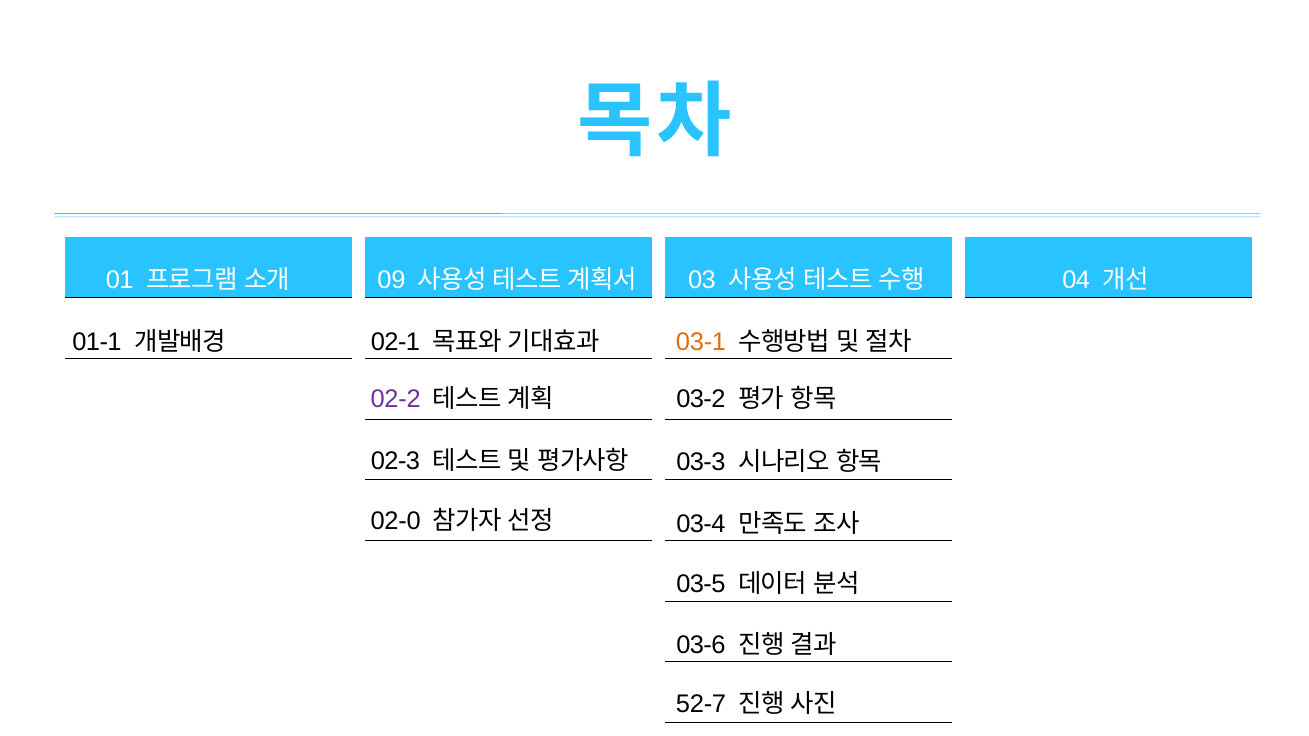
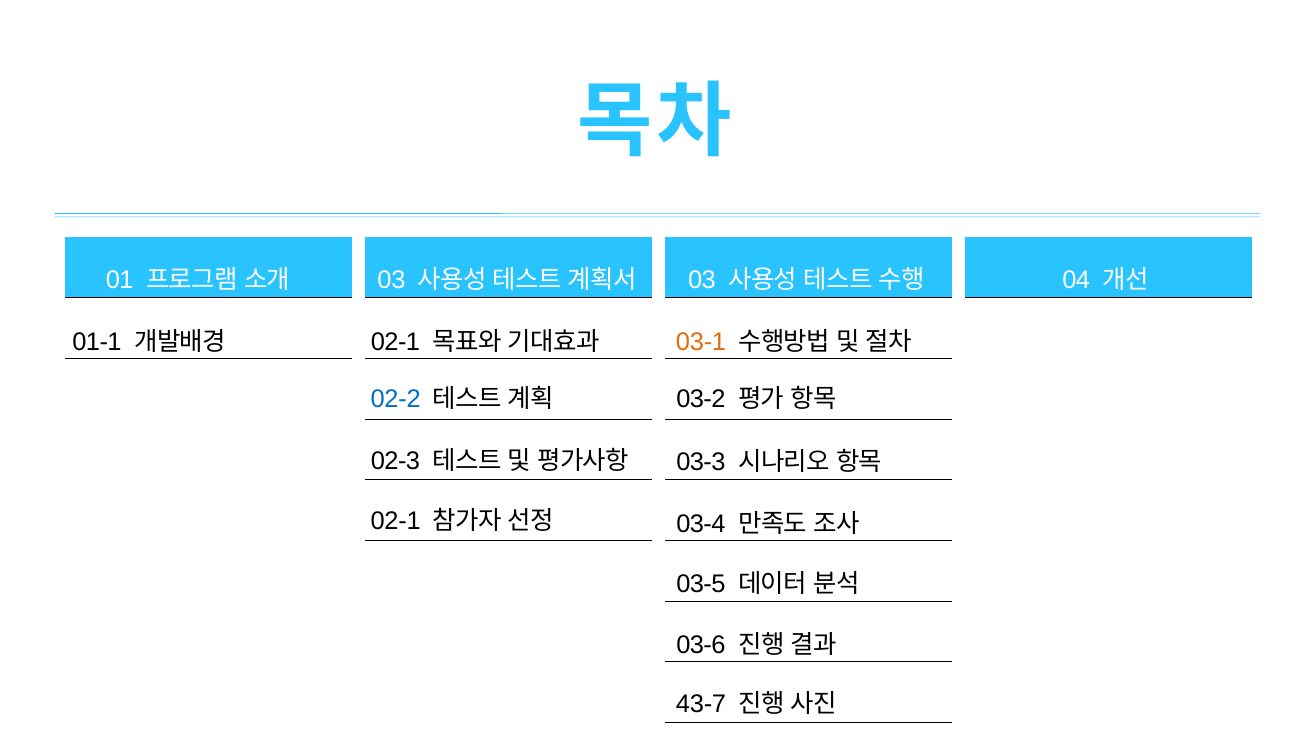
09 at (391, 280): 09 -> 03
02-2 colour: purple -> blue
02-0 at (396, 522): 02-0 -> 02-1
52-7: 52-7 -> 43-7
